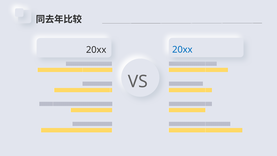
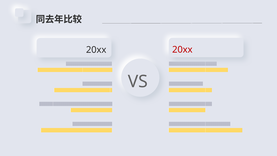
20xx at (182, 50) colour: blue -> red
